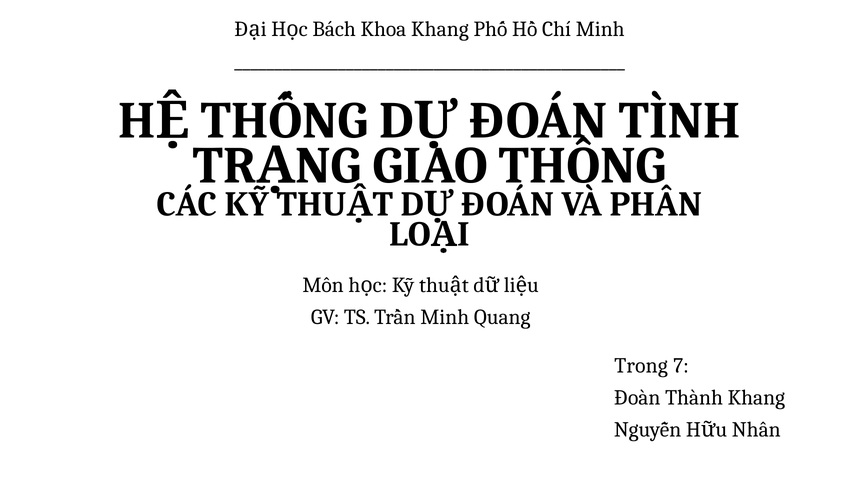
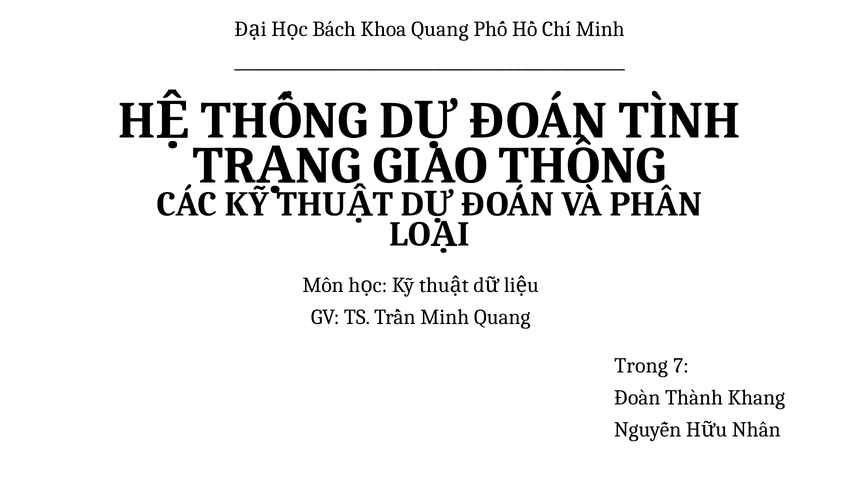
Khoa Khang: Khang -> Quang
